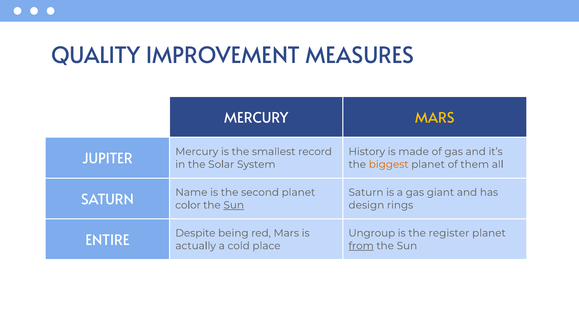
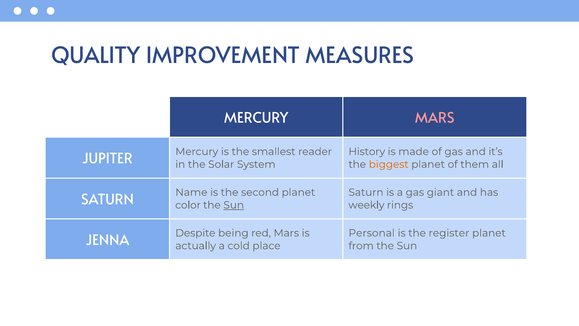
MARS at (435, 118) colour: yellow -> pink
record: record -> reader
design: design -> weekly
Ungroup: Ungroup -> Personal
ENTIRE: ENTIRE -> JENNA
from underline: present -> none
